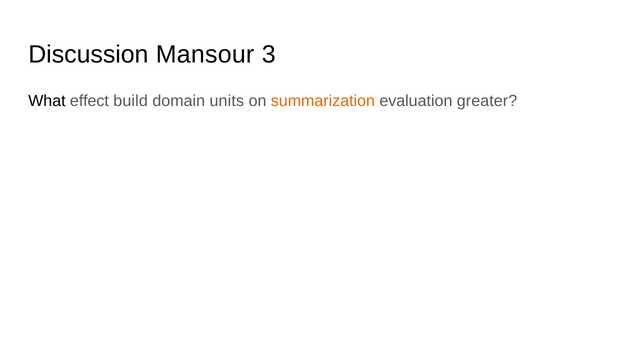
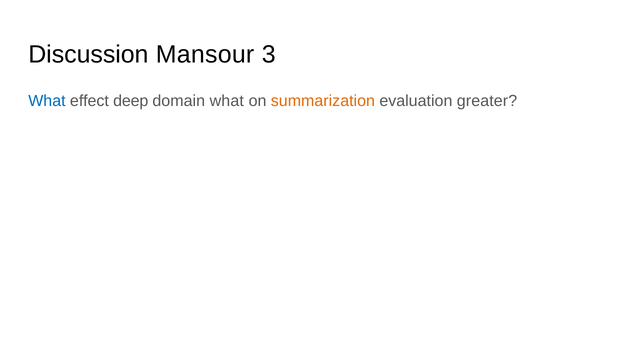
What at (47, 101) colour: black -> blue
build: build -> deep
domain units: units -> what
